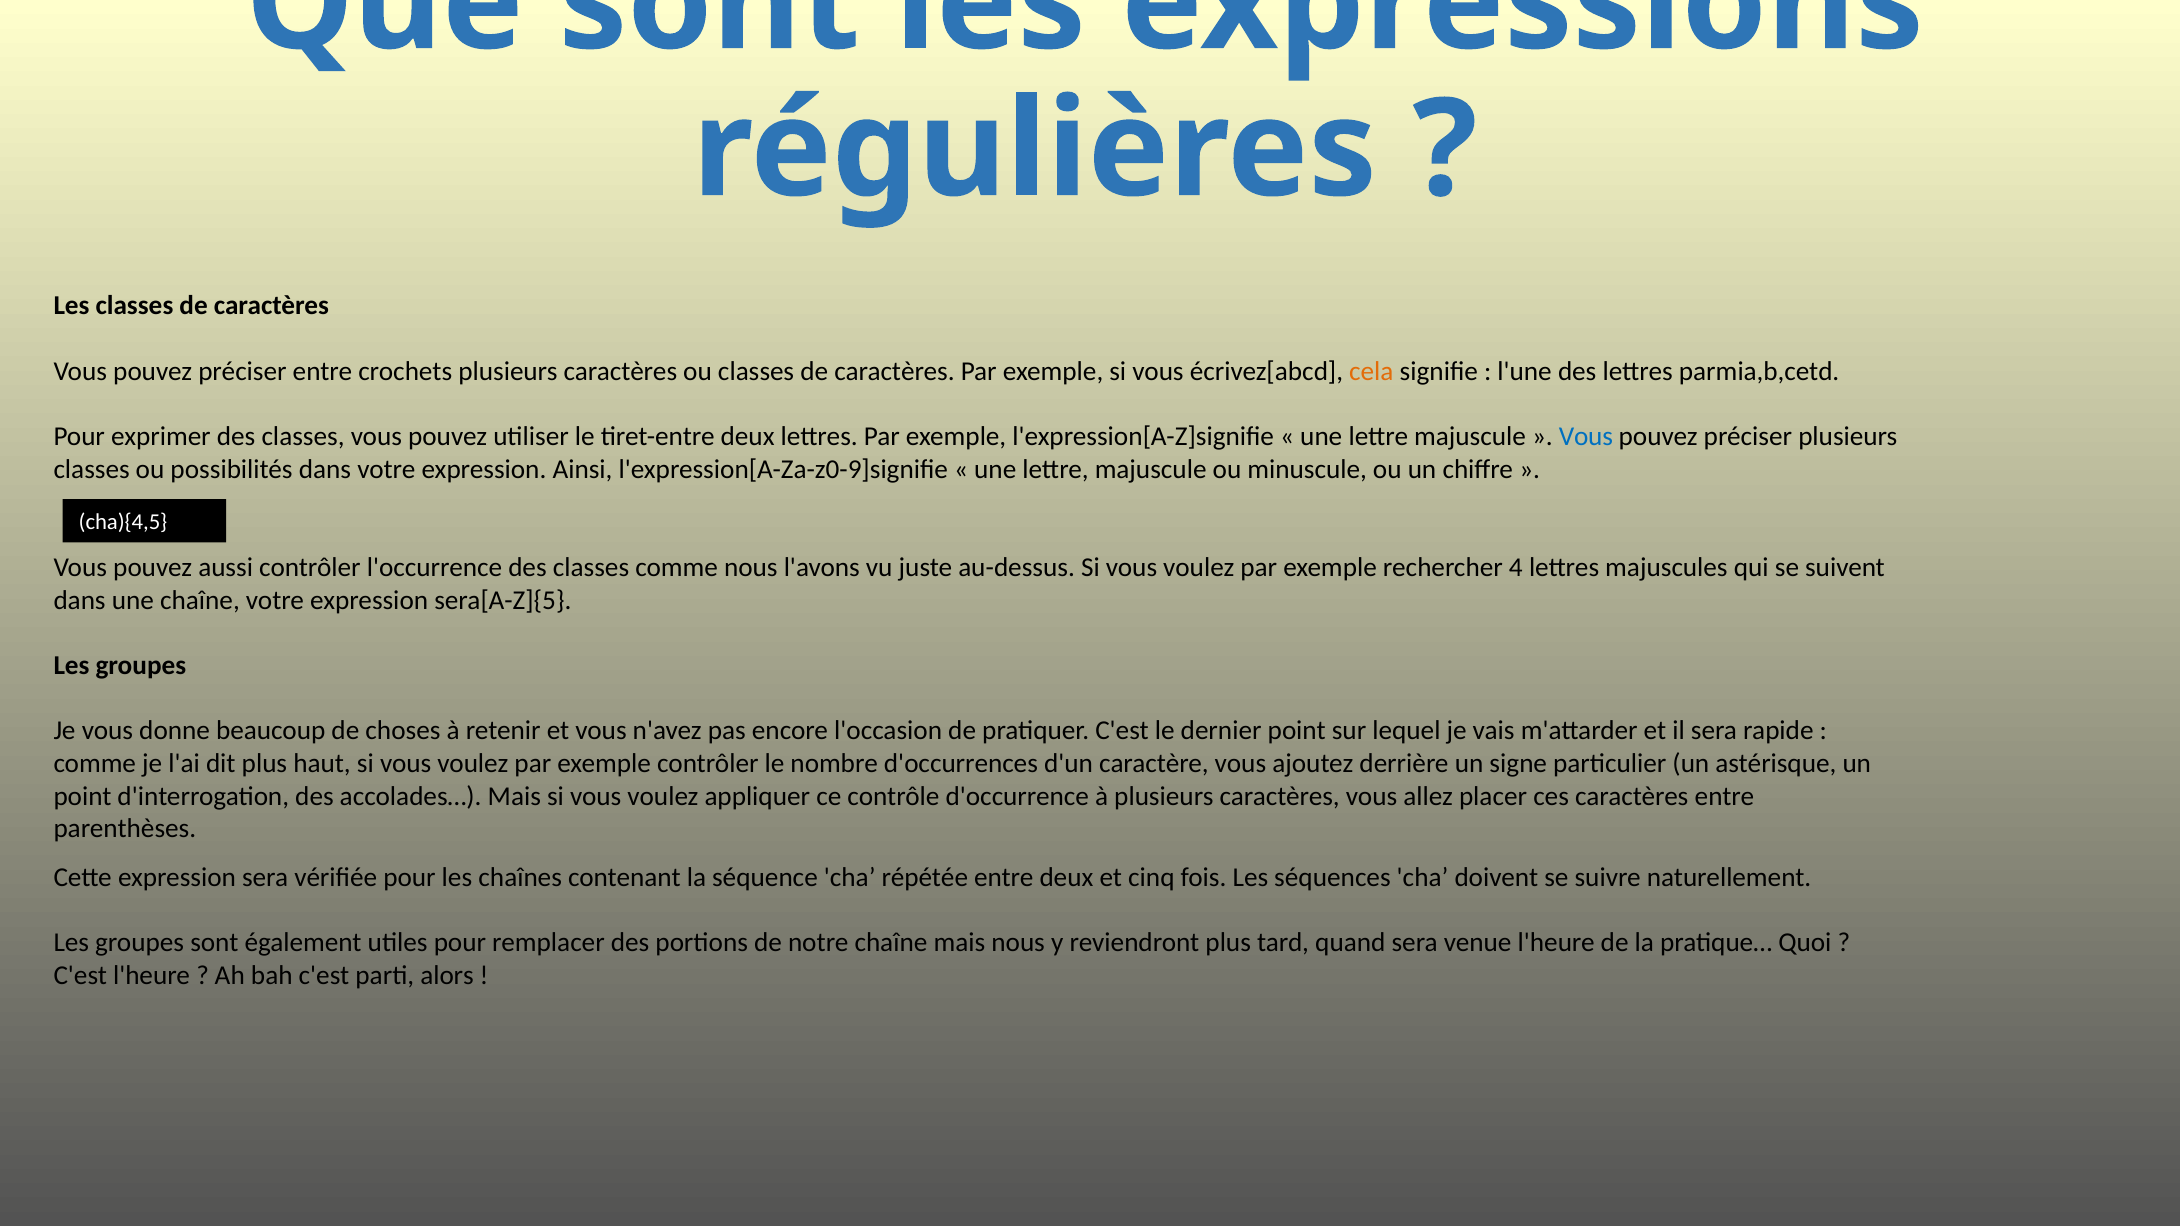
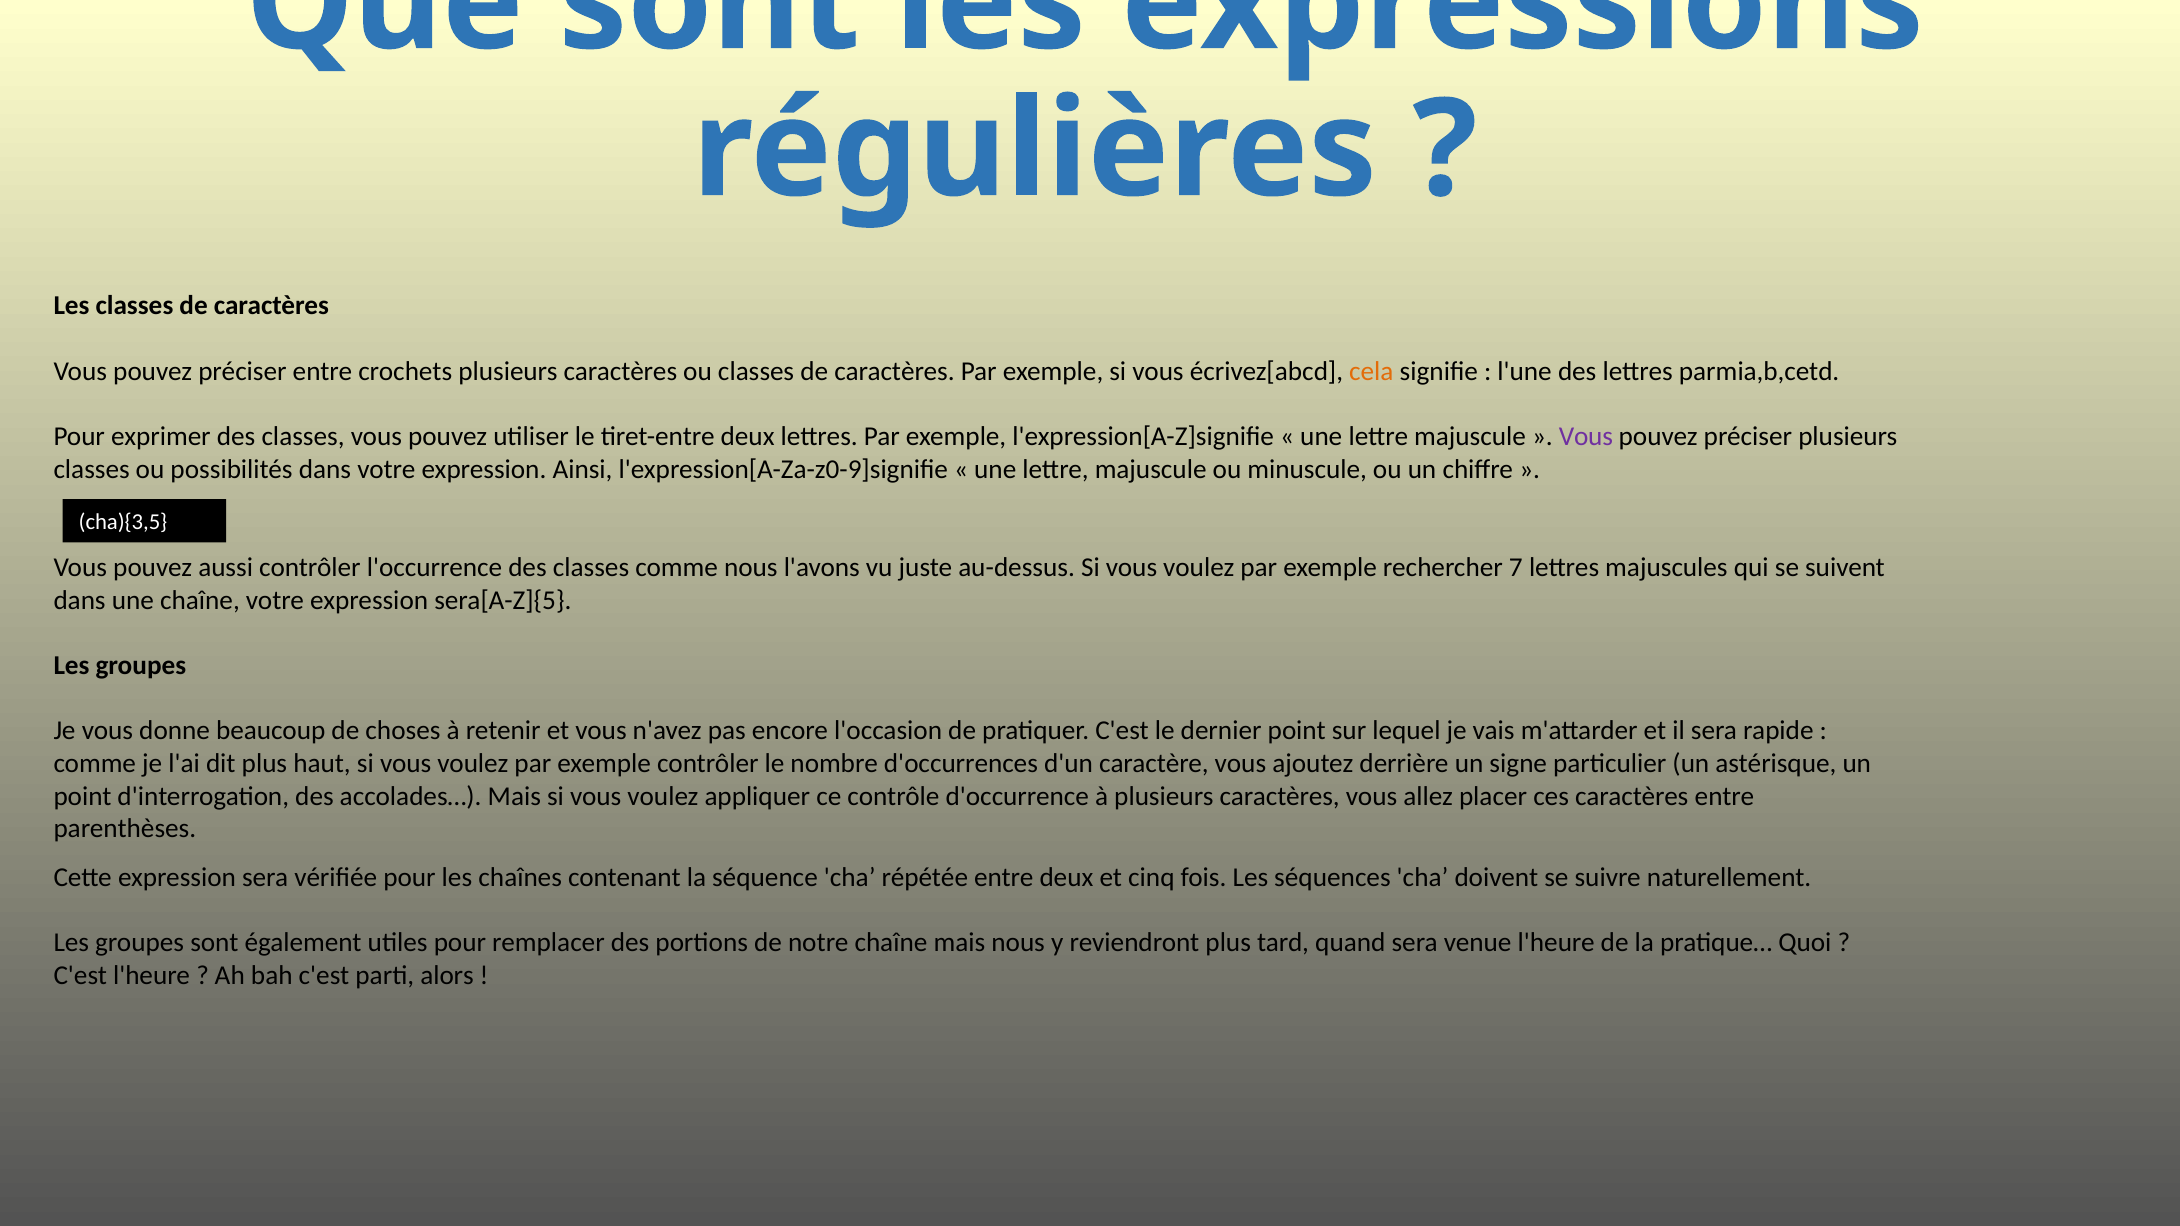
Vous at (1586, 437) colour: blue -> purple
cha){4,5: cha){4,5 -> cha){3,5
4: 4 -> 7
